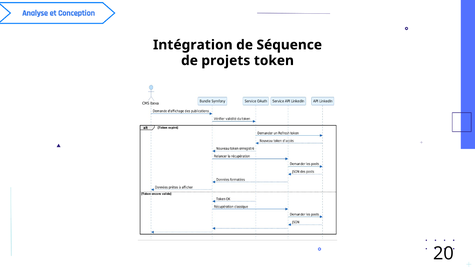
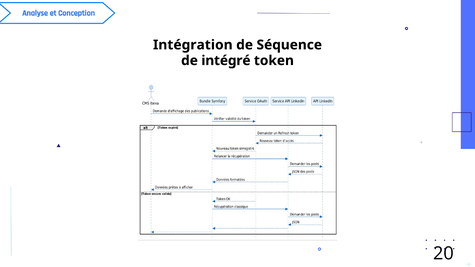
projets: projets -> intégré
